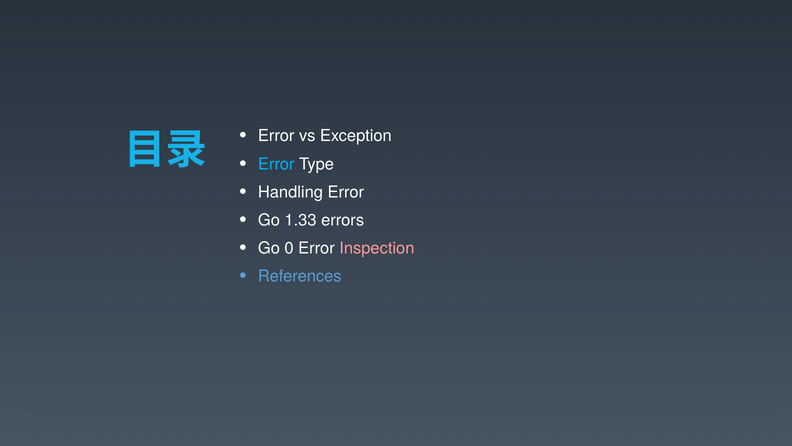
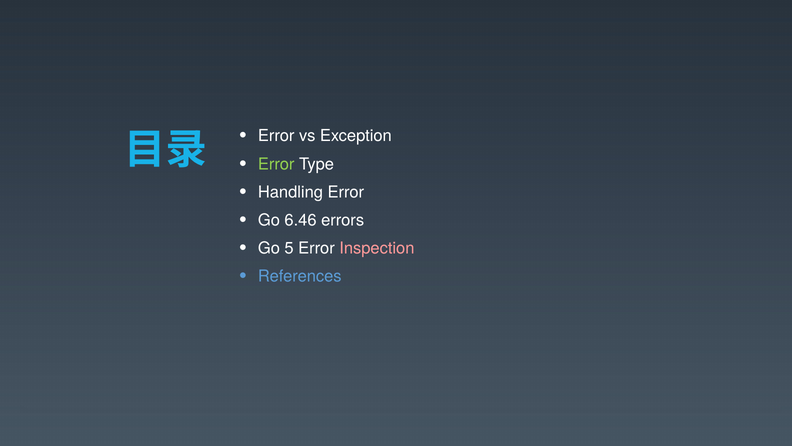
Error at (276, 164) colour: light blue -> light green
1.33: 1.33 -> 6.46
0: 0 -> 5
